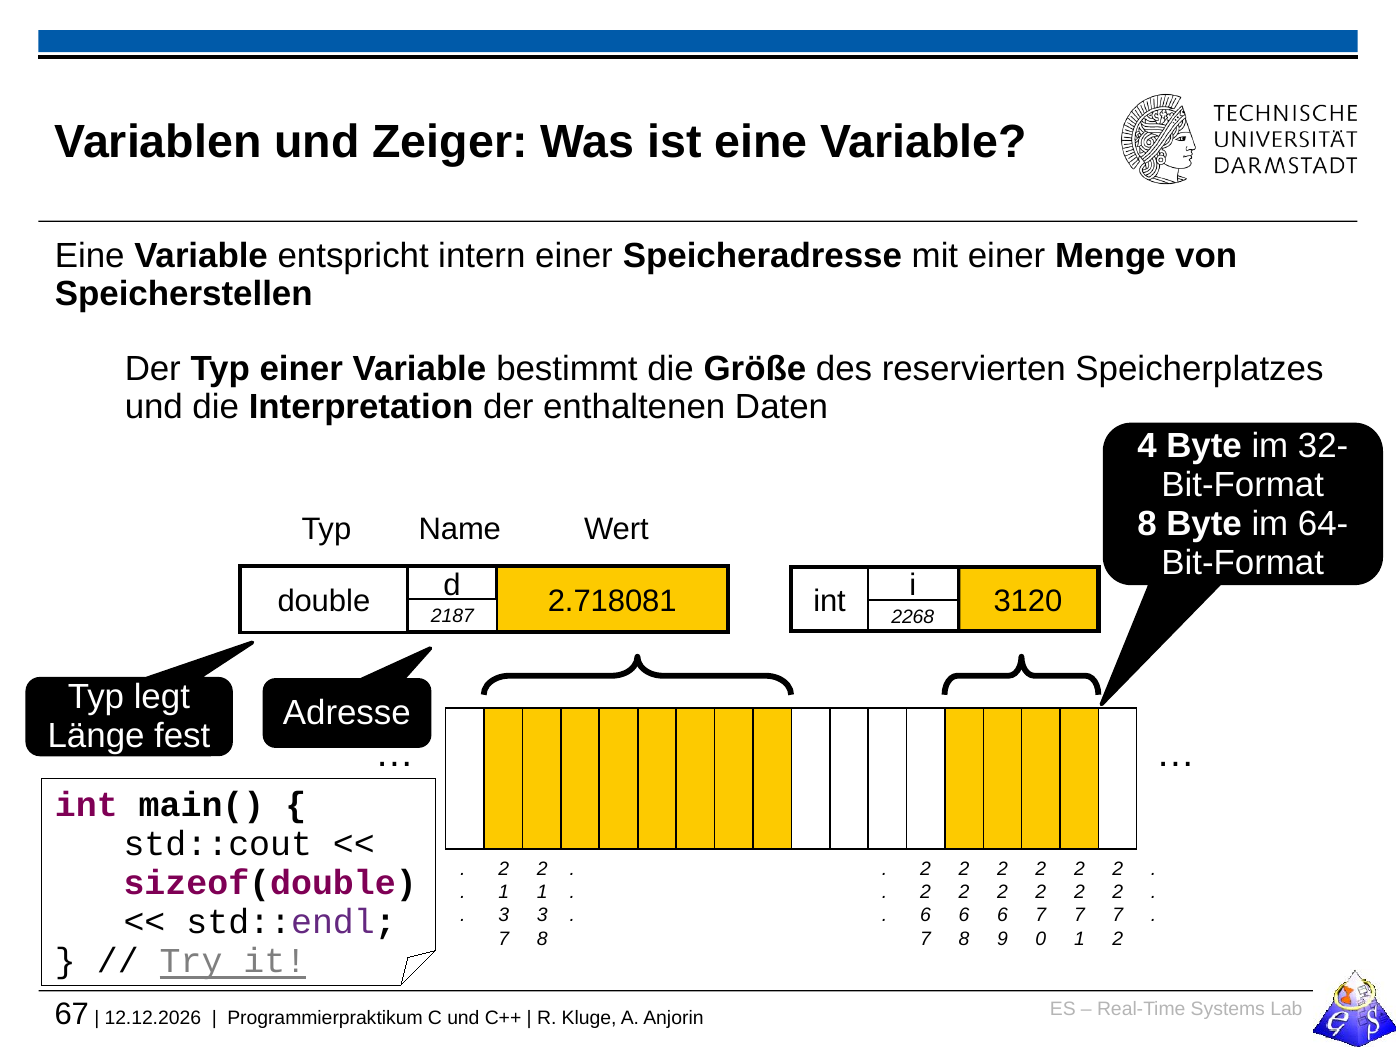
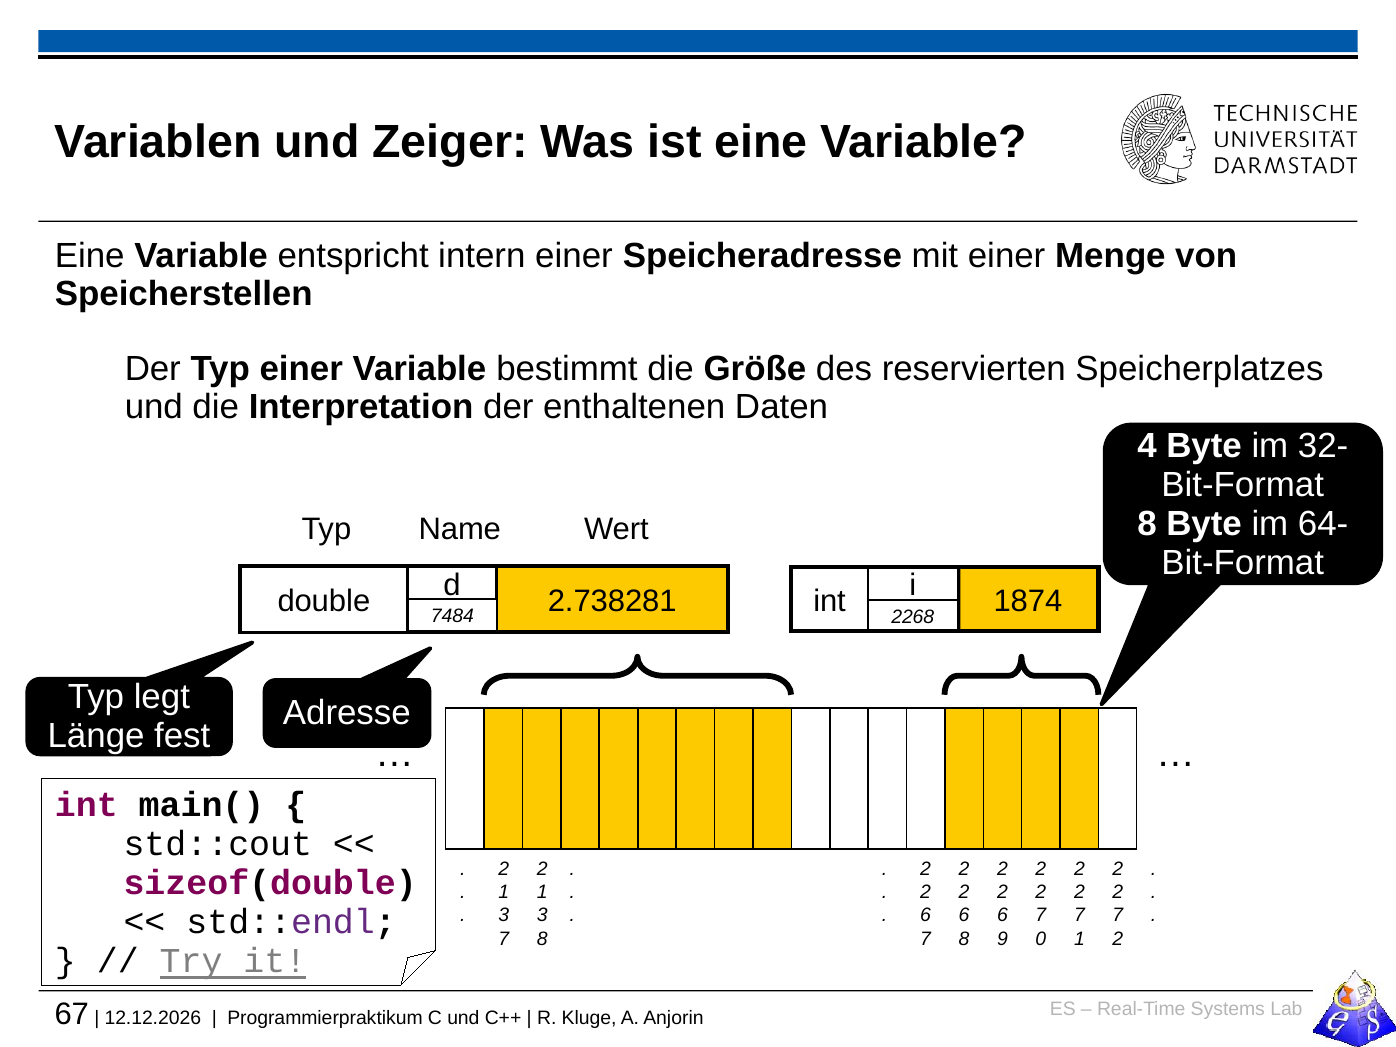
2.718081: 2.718081 -> 2.738281
3120: 3120 -> 1874
2187: 2187 -> 7484
